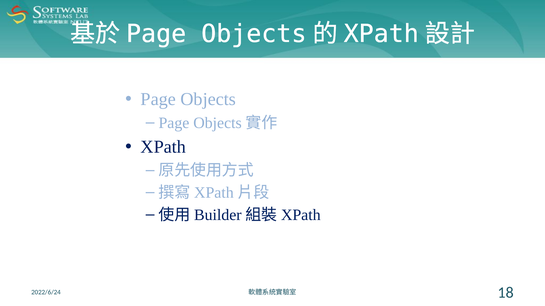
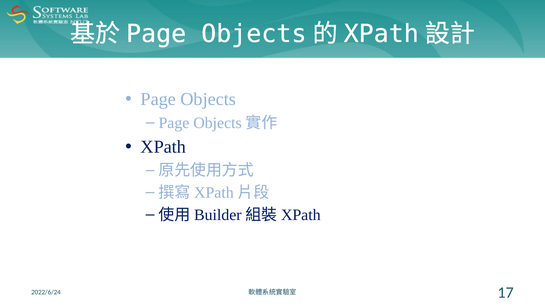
18: 18 -> 17
